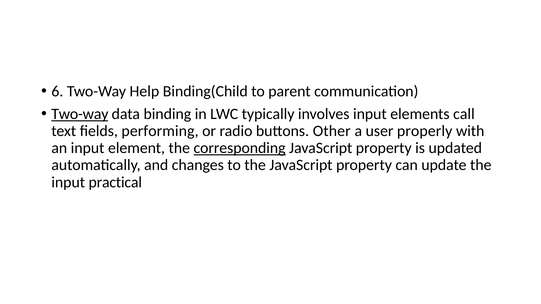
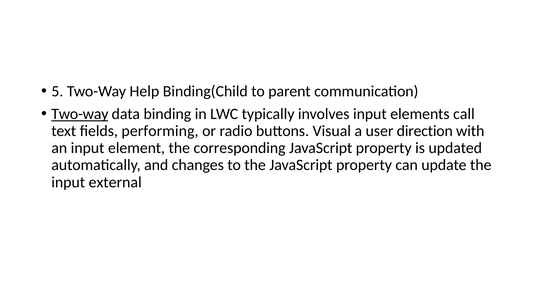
6: 6 -> 5
Other: Other -> Visual
properly: properly -> direction
corresponding underline: present -> none
practical: practical -> external
